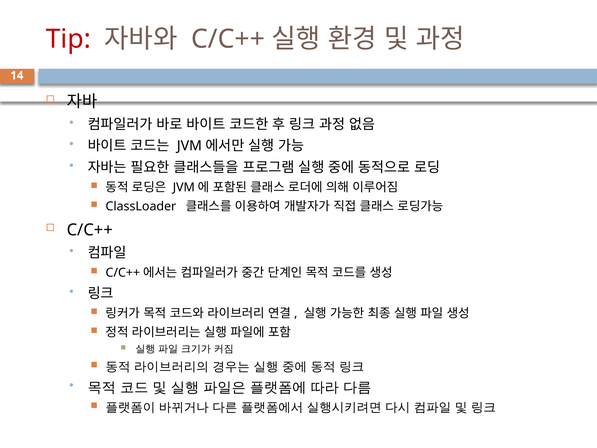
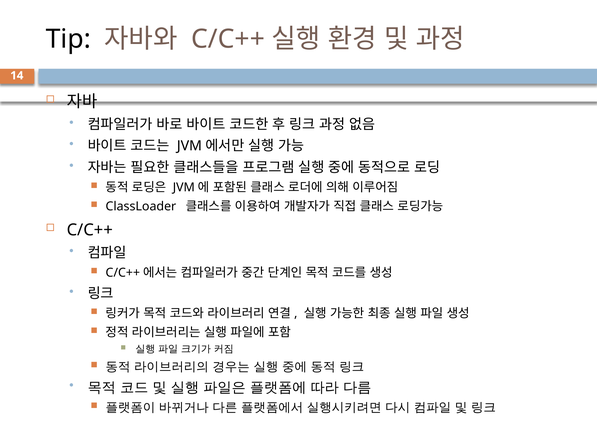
Tip colour: red -> black
